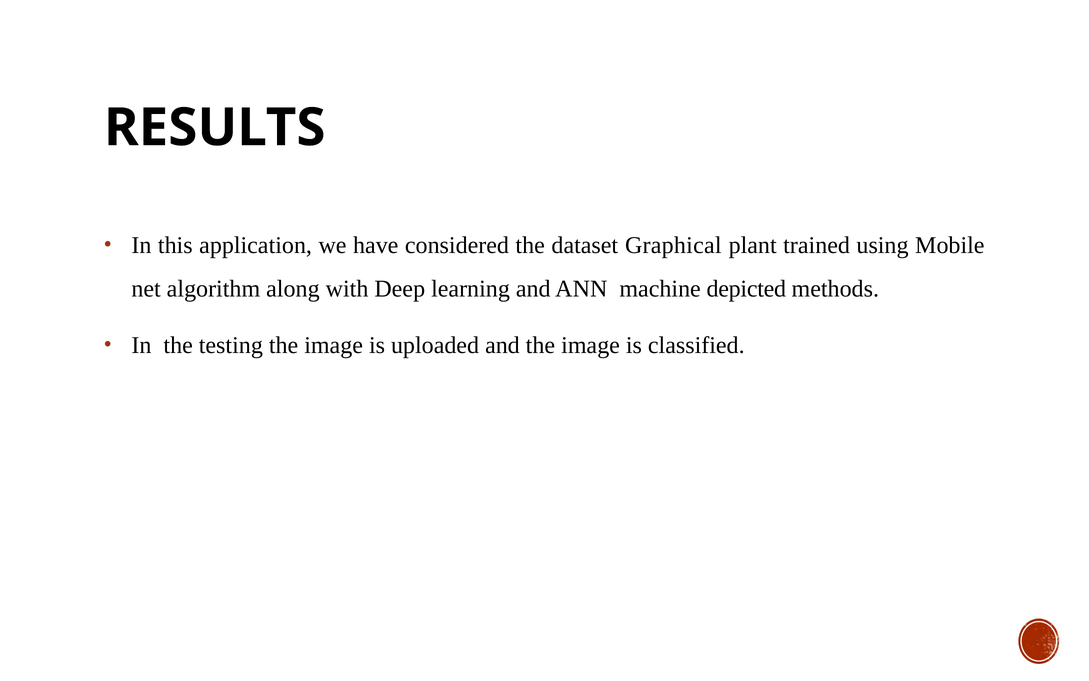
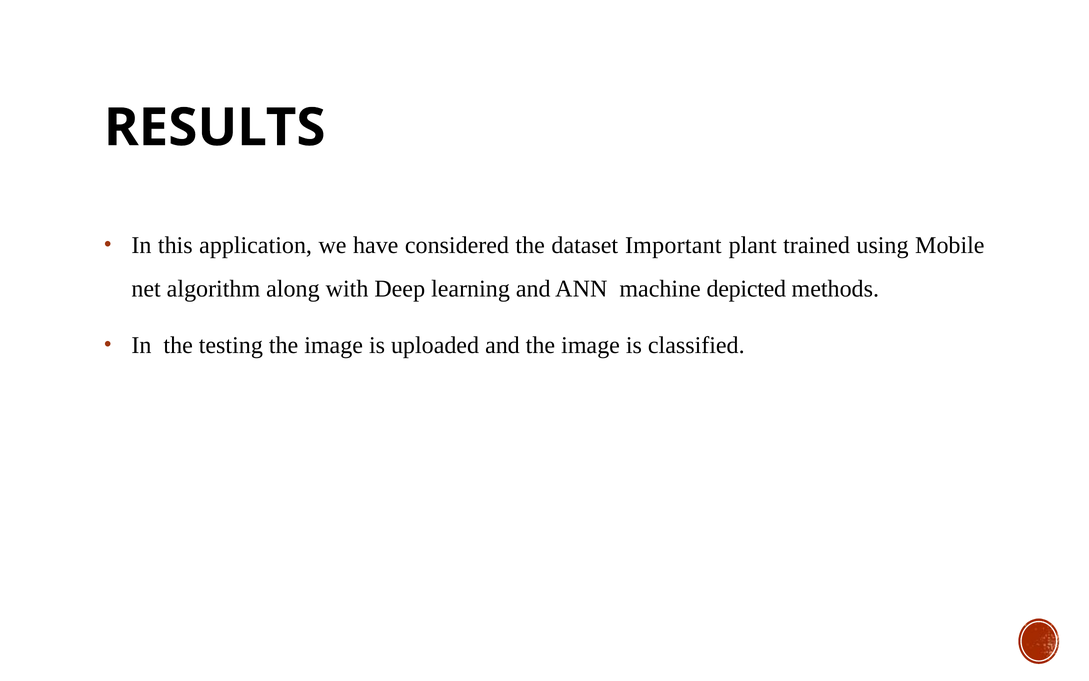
Graphical: Graphical -> Important
